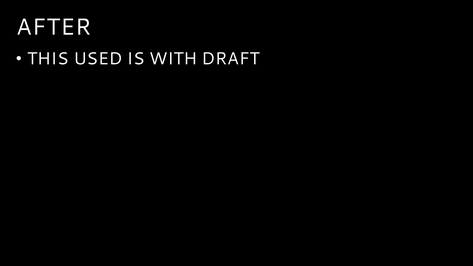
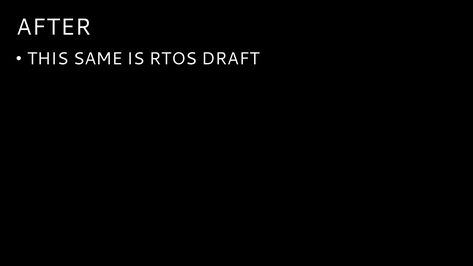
USED: USED -> SAME
WITH: WITH -> RTOS
